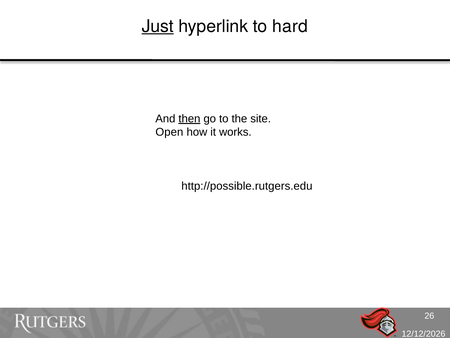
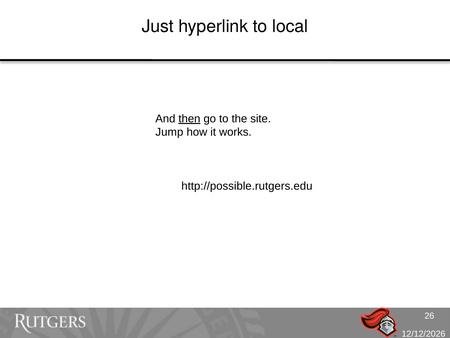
Just underline: present -> none
hard: hard -> local
Open: Open -> Jump
